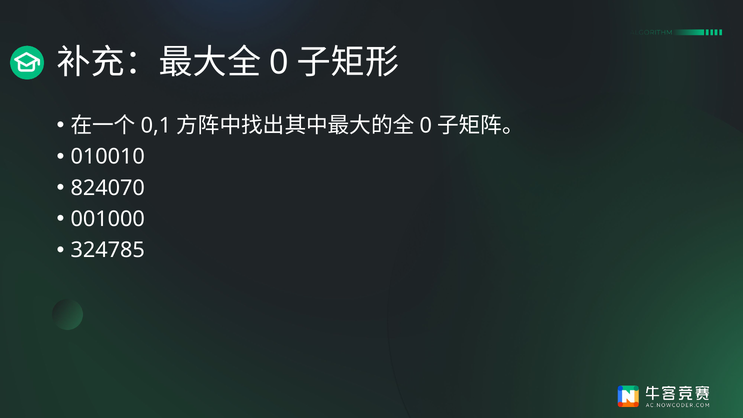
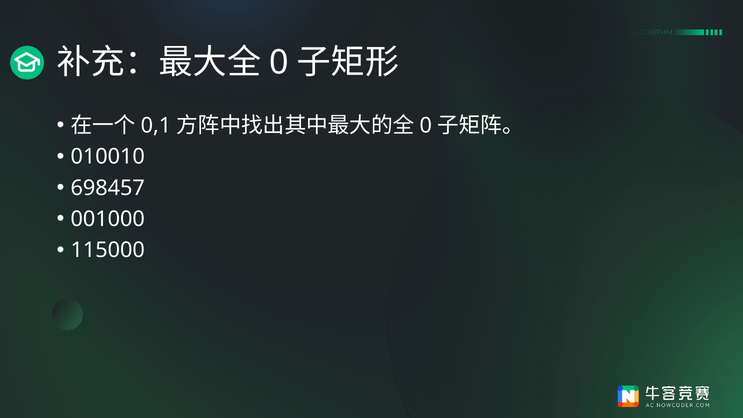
824070: 824070 -> 698457
324785: 324785 -> 115000
